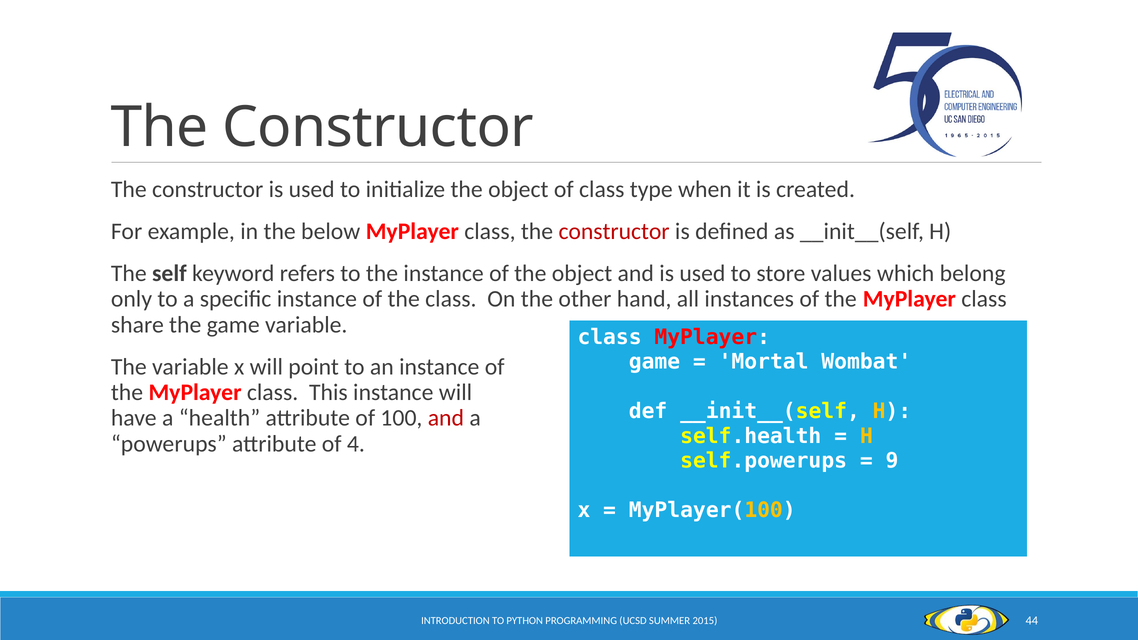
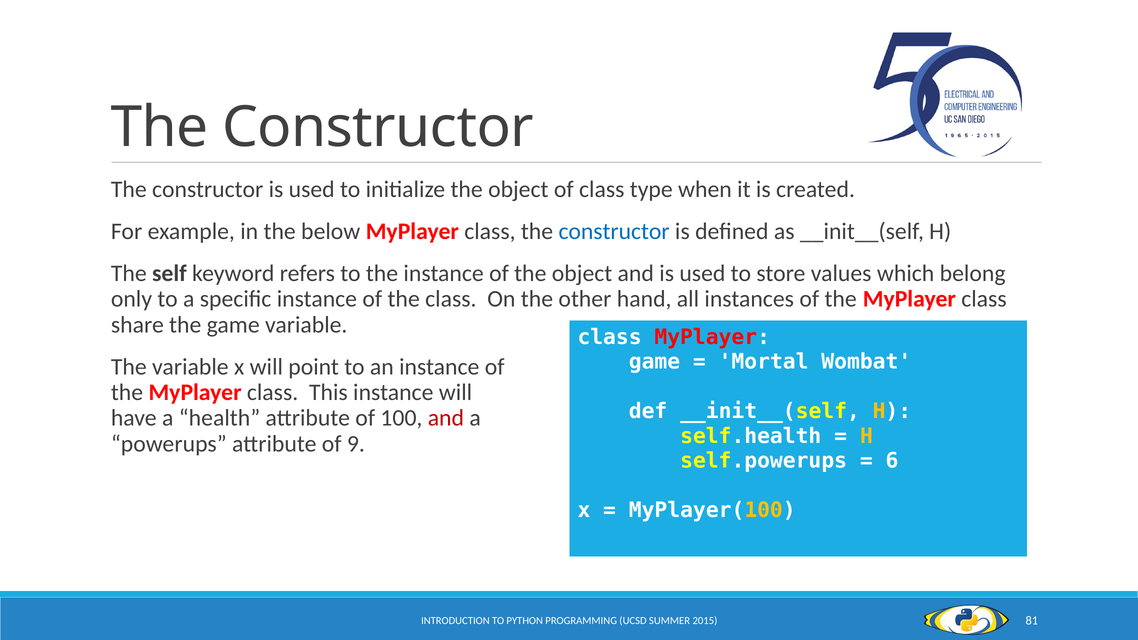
constructor at (614, 231) colour: red -> blue
4: 4 -> 9
9: 9 -> 6
44: 44 -> 81
